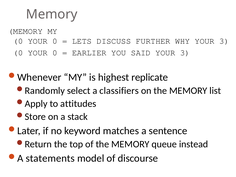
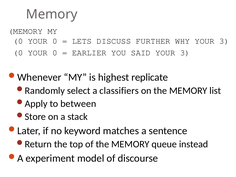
attitudes: attitudes -> between
statements: statements -> experiment
